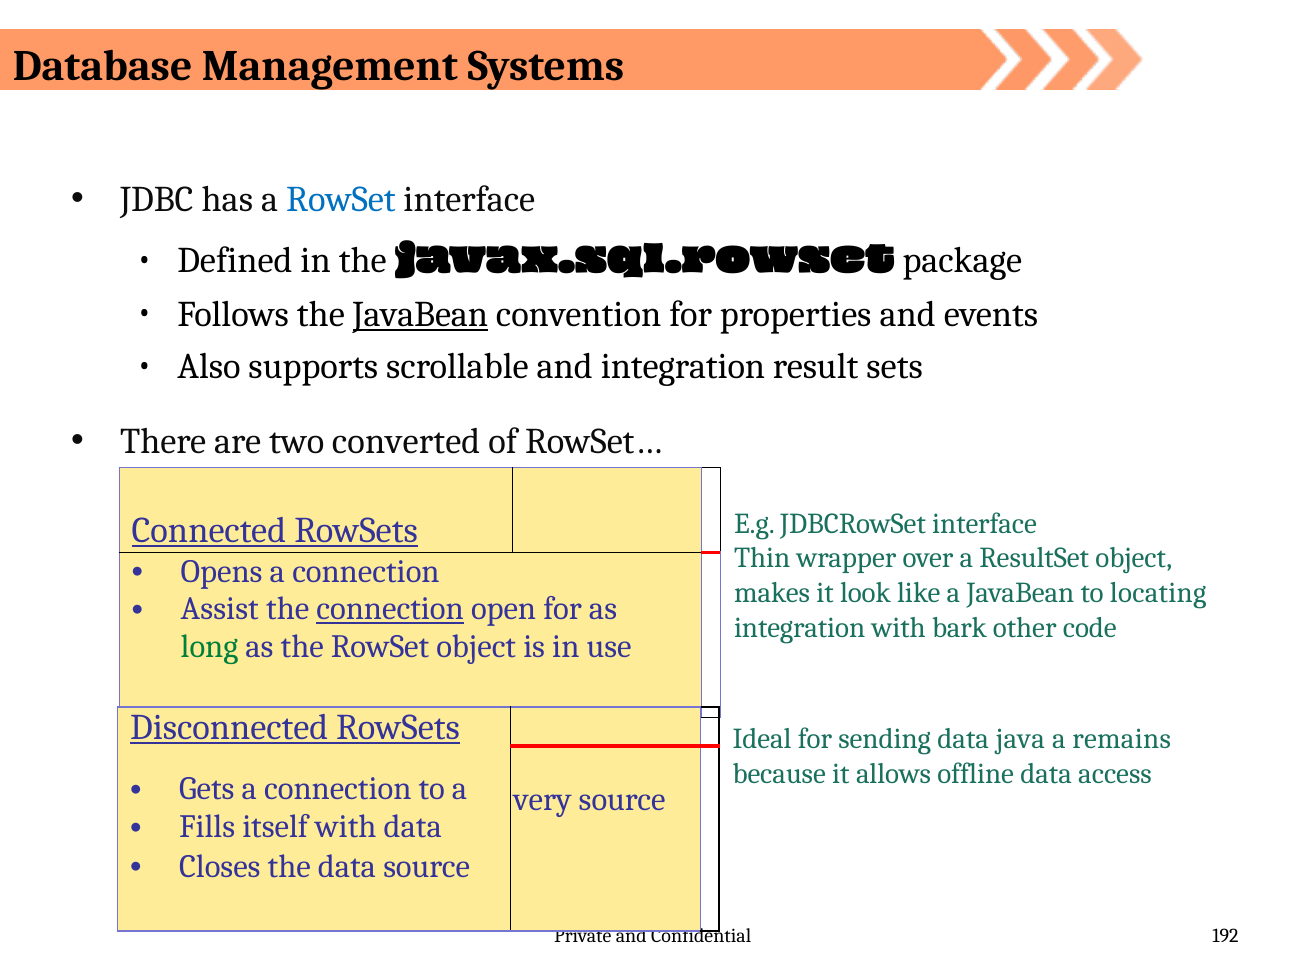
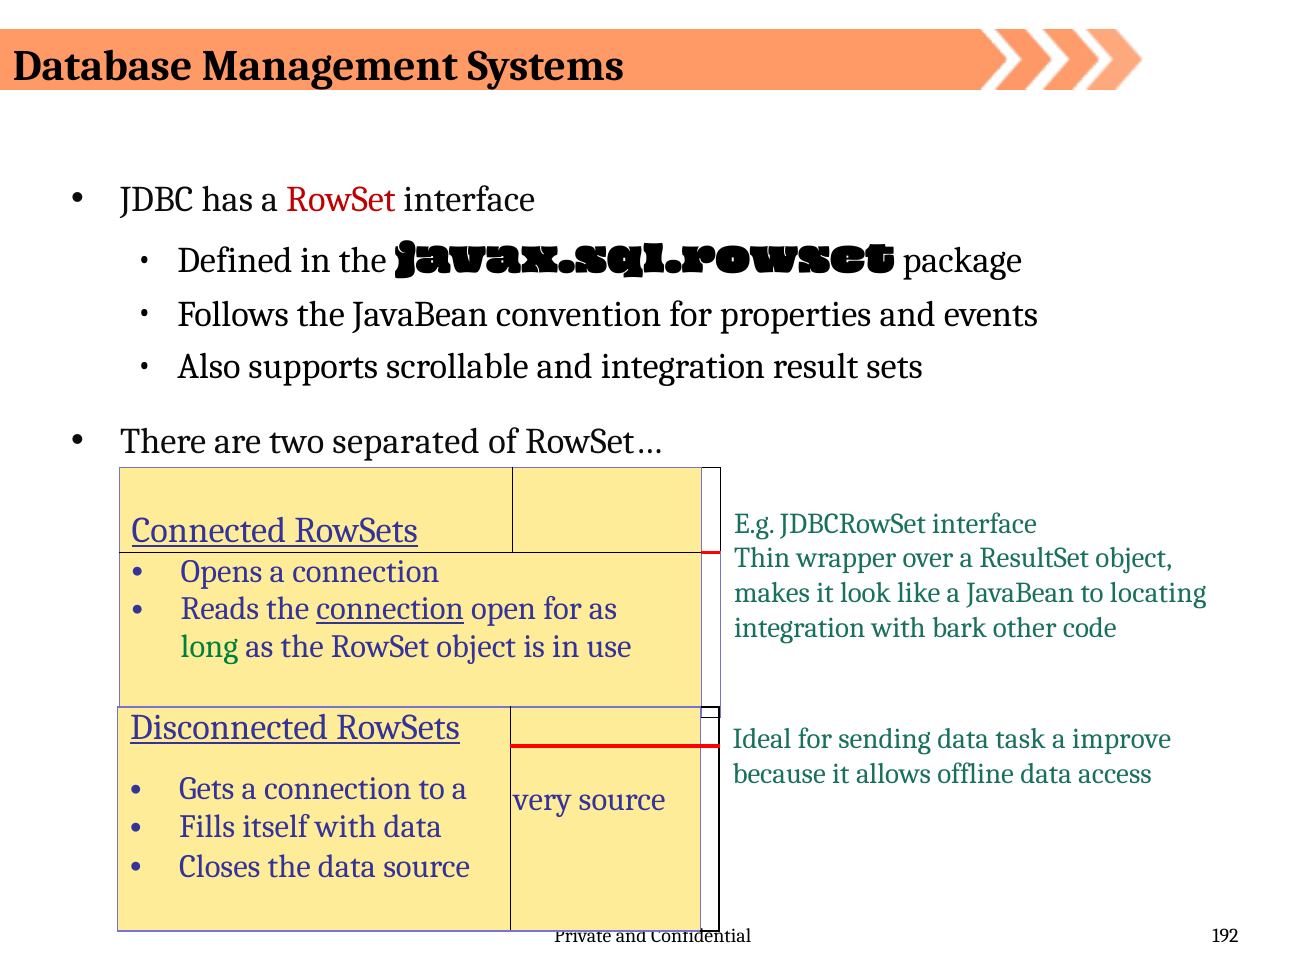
RowSet at (341, 200) colour: blue -> red
JavaBean at (420, 315) underline: present -> none
converted: converted -> separated
Assist: Assist -> Reads
java: java -> task
remains: remains -> improve
